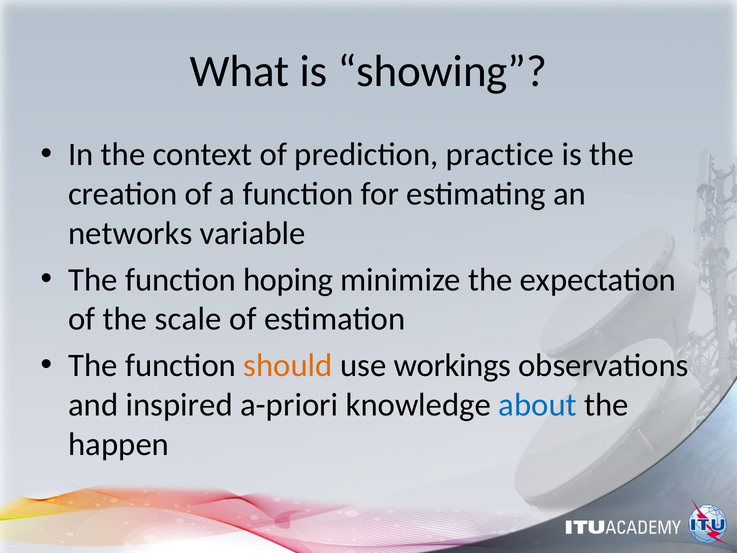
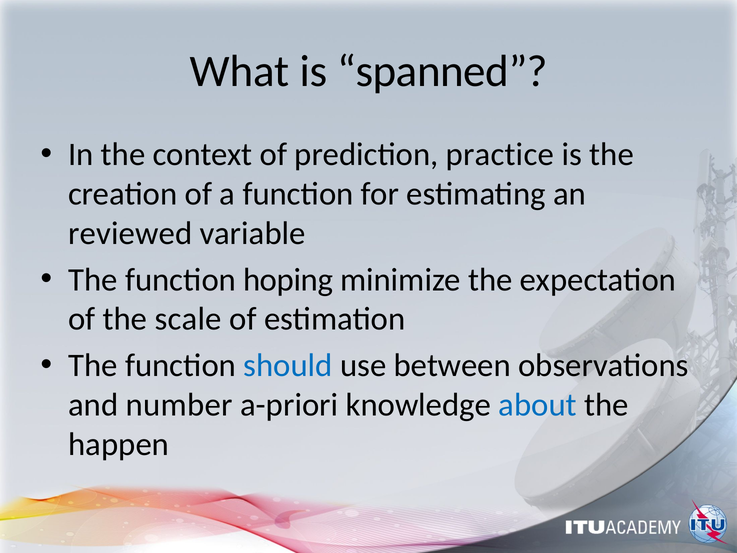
showing: showing -> spanned
networks: networks -> reviewed
should colour: orange -> blue
workings: workings -> between
inspired: inspired -> number
